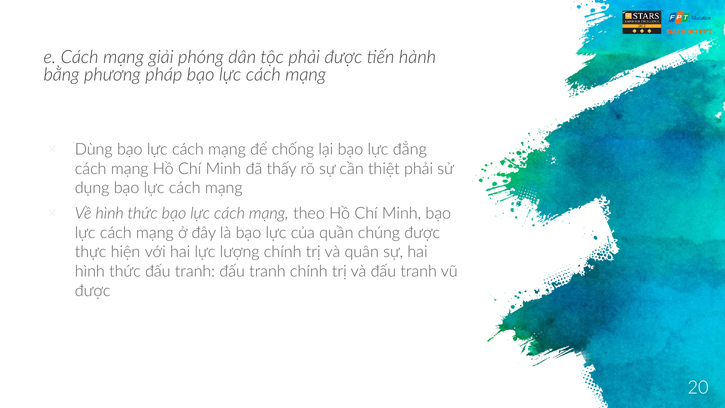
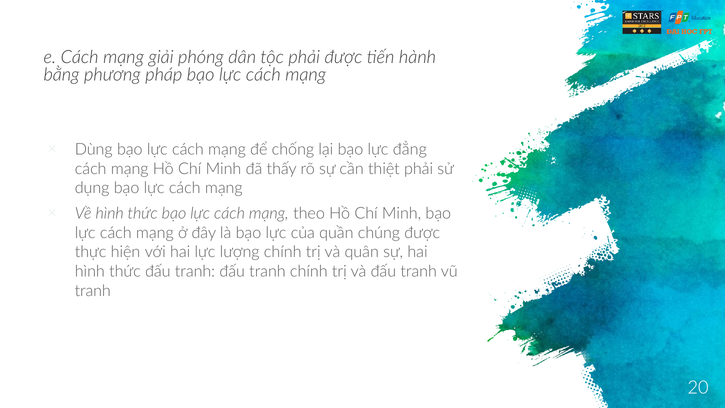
được at (93, 291): được -> tranh
